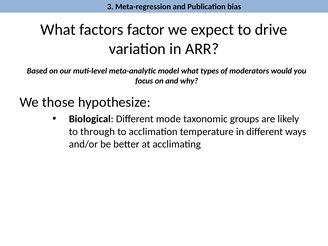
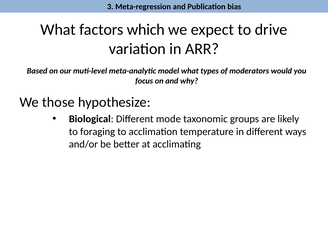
factors factor: factor -> which
to through: through -> foraging
